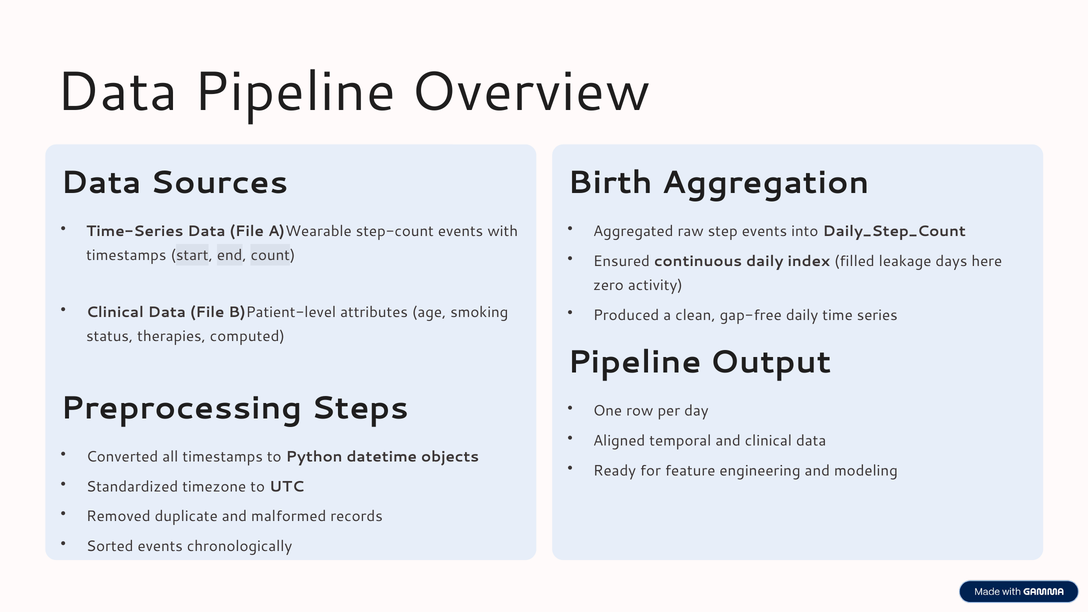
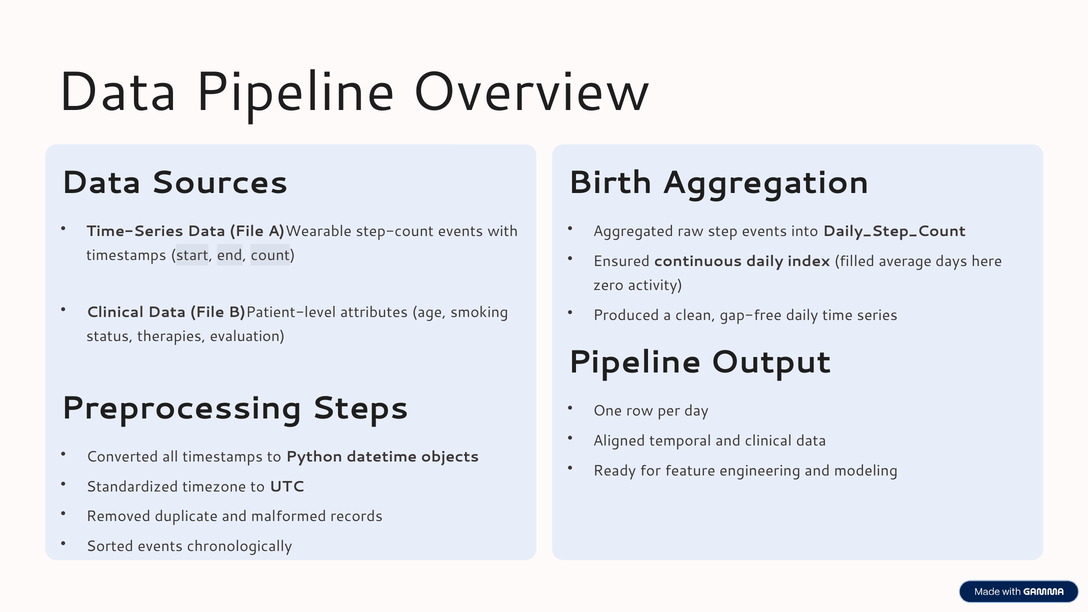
leakage: leakage -> average
computed: computed -> evaluation
